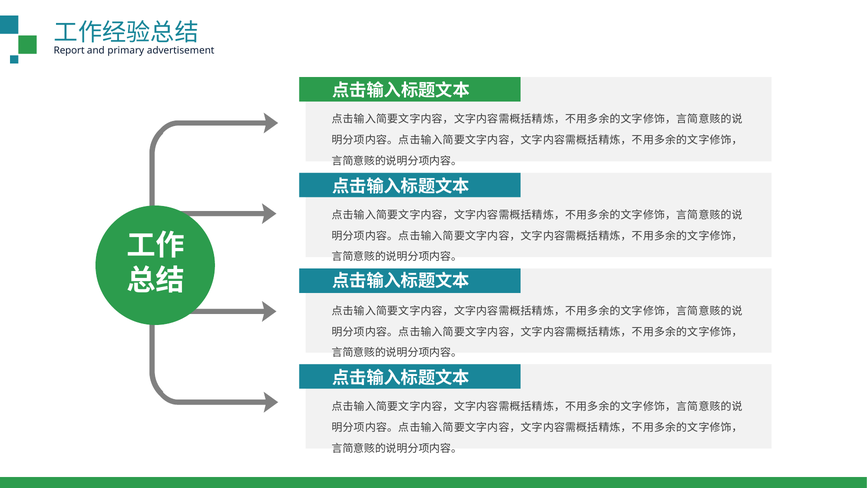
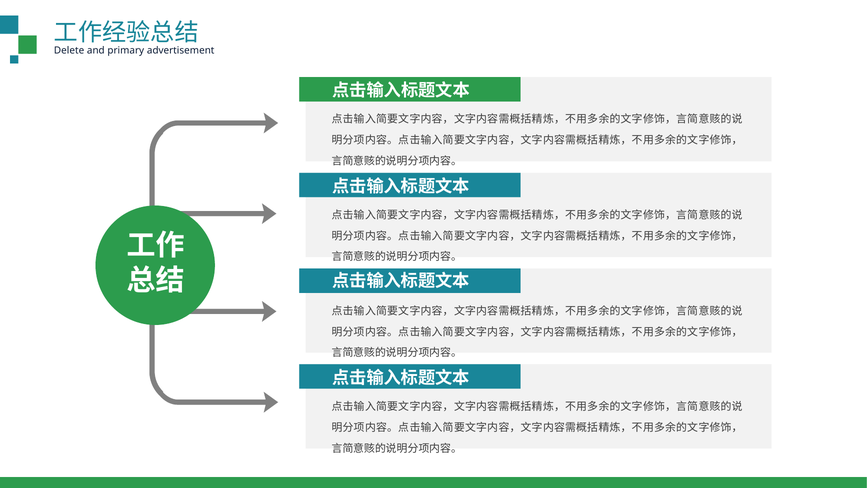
Report: Report -> Delete
